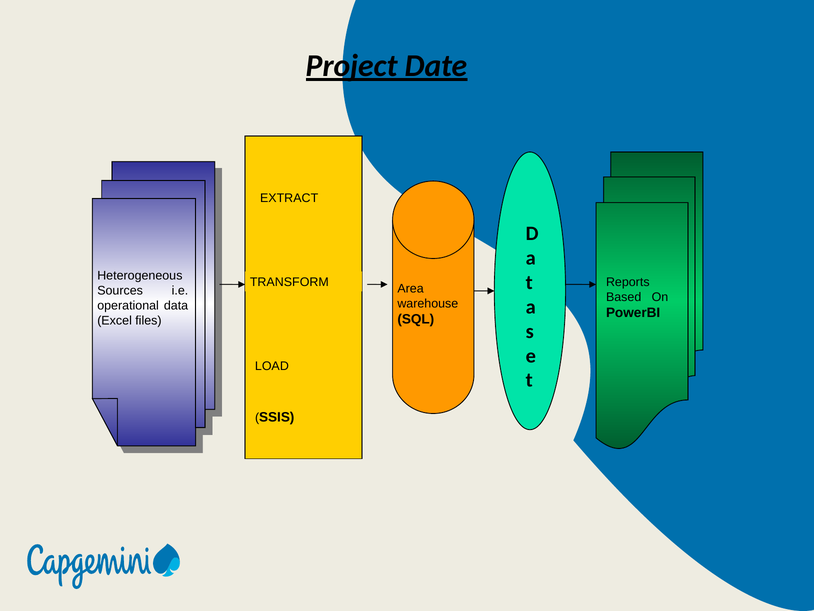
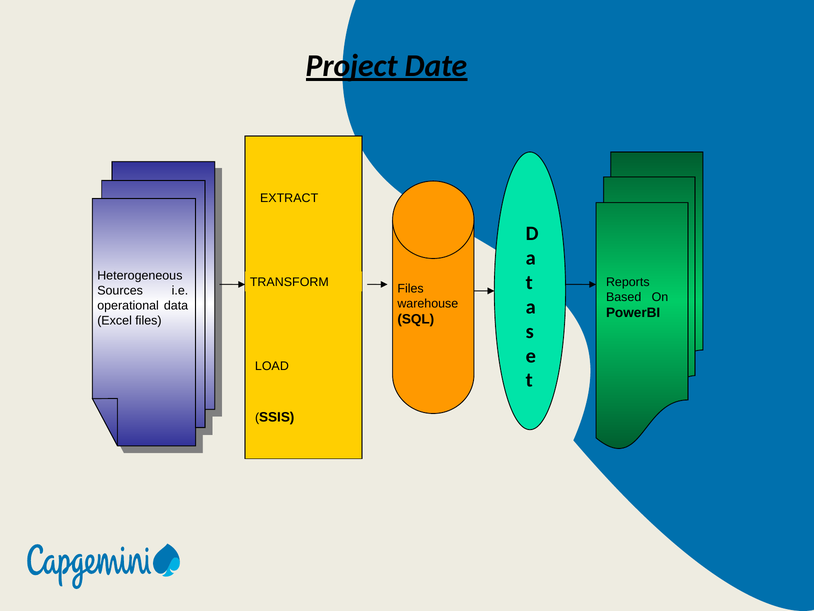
Area at (411, 288): Area -> Files
